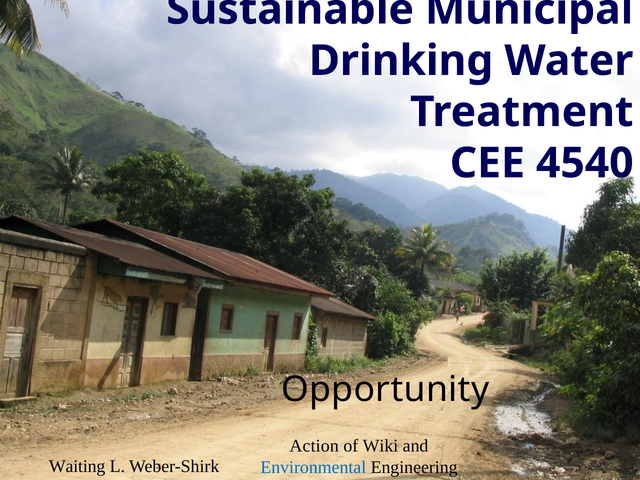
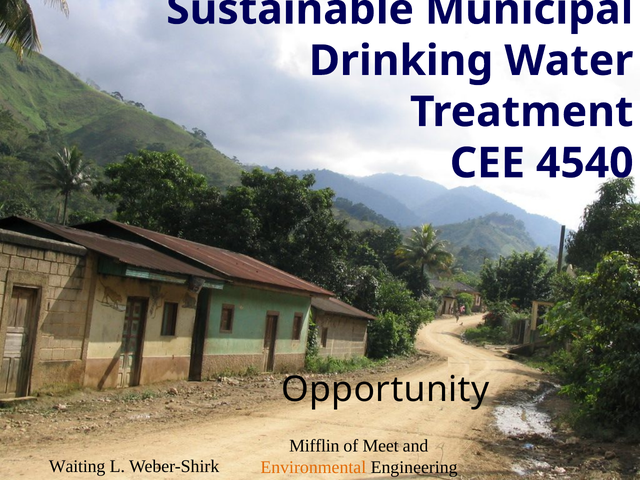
Action: Action -> Mifflin
Wiki: Wiki -> Meet
Environmental colour: blue -> orange
